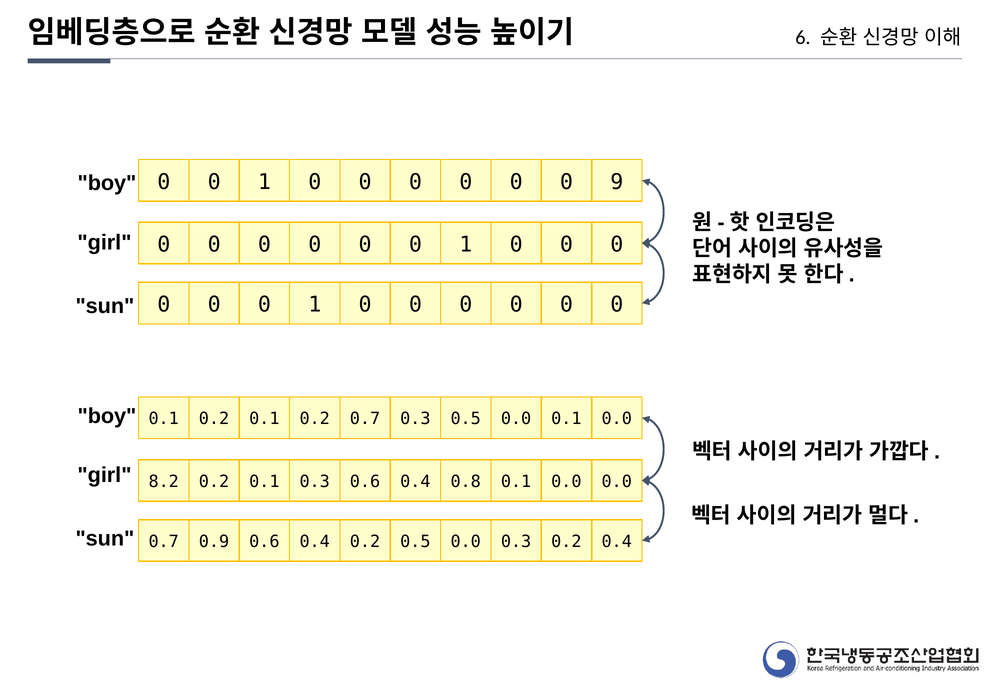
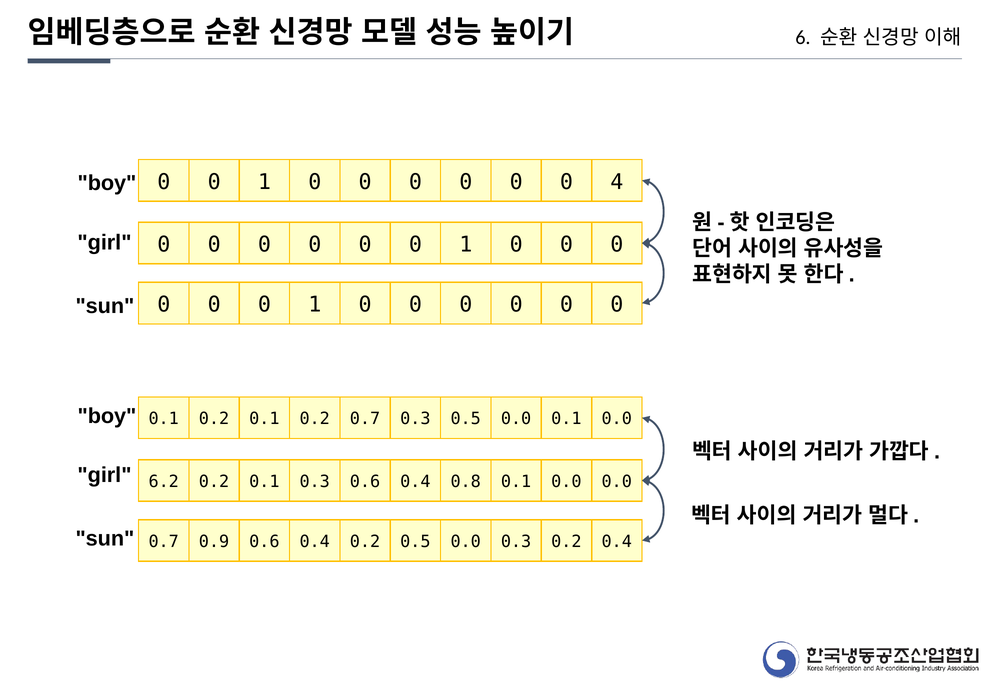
9: 9 -> 4
8.2: 8.2 -> 6.2
